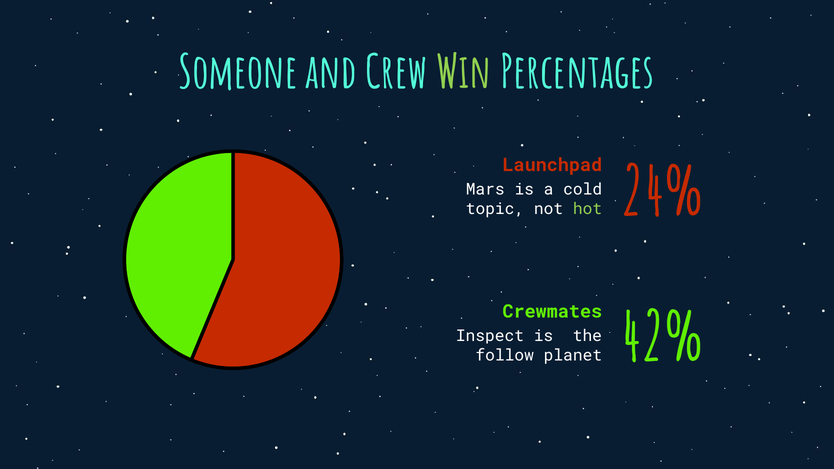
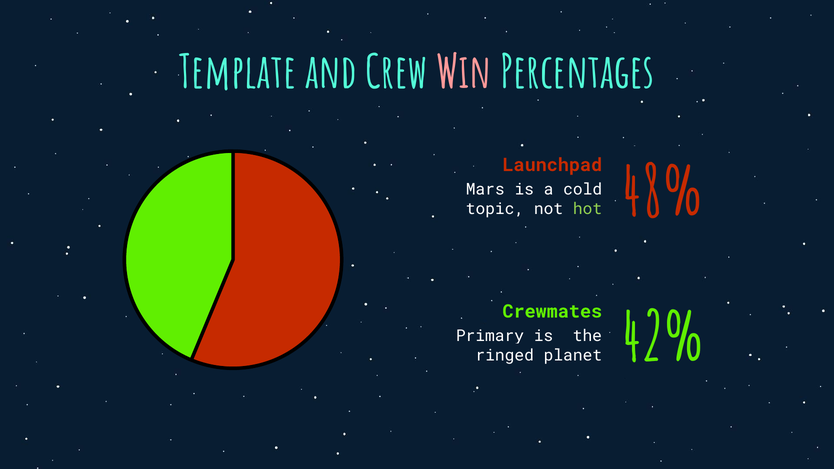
Someone: Someone -> Template
Win colour: light green -> pink
24%: 24% -> 48%
Inspect: Inspect -> Primary
follow: follow -> ringed
